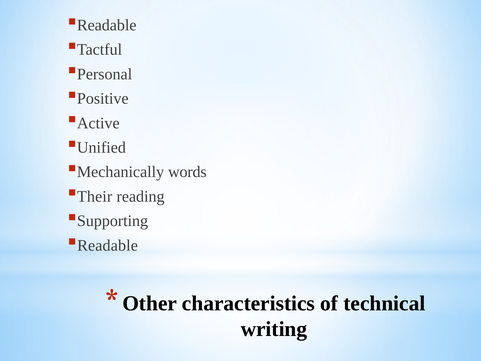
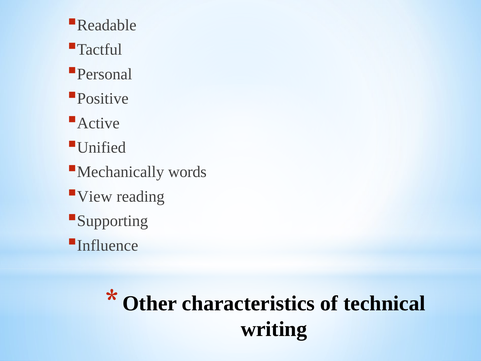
Their: Their -> View
Readable at (108, 245): Readable -> Influence
